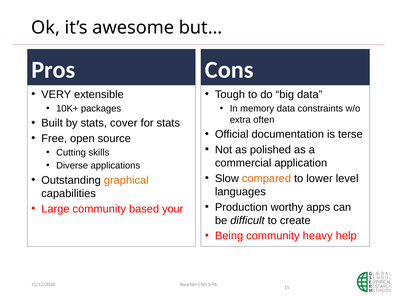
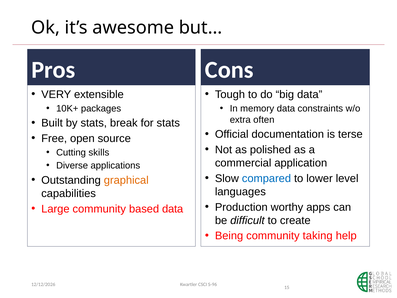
cover: cover -> break
compared colour: orange -> blue
based your: your -> data
heavy: heavy -> taking
